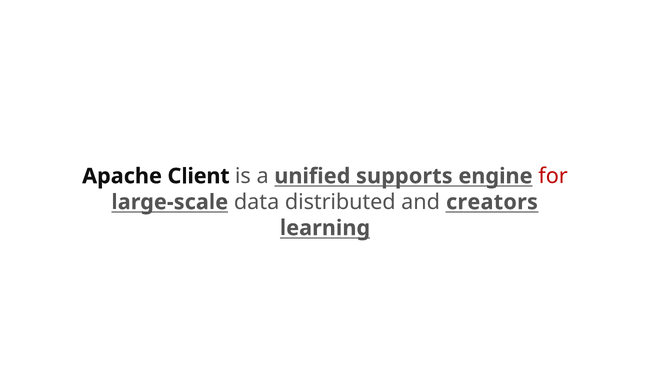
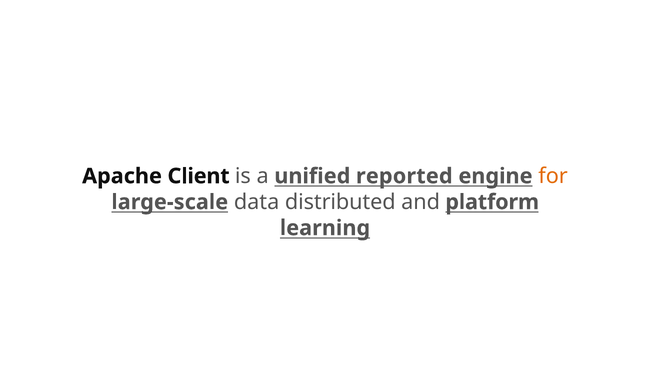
supports: supports -> reported
for colour: red -> orange
creators: creators -> platform
